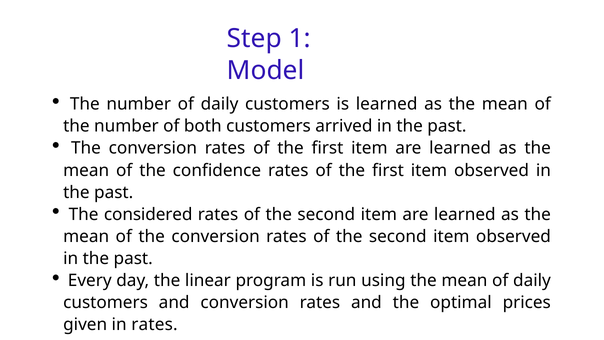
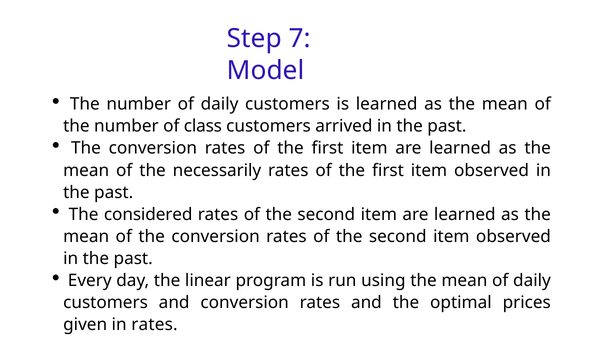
1: 1 -> 7
both: both -> class
confidence: confidence -> necessarily
